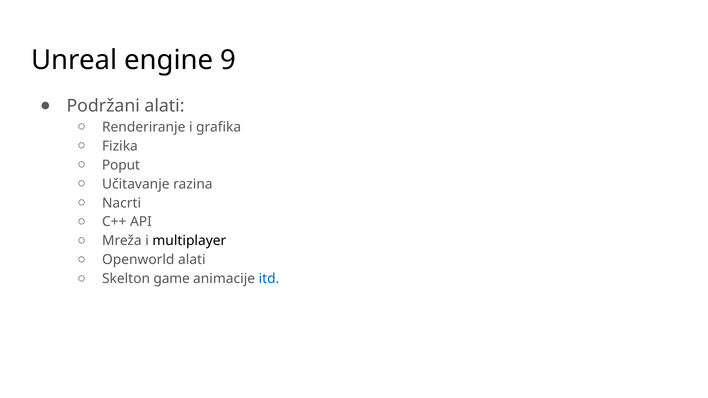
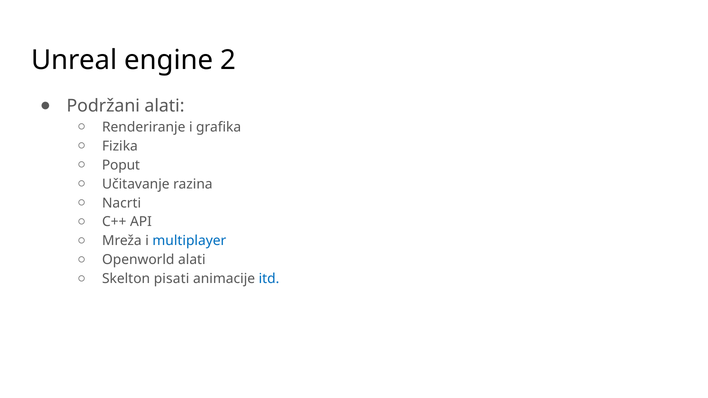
9: 9 -> 2
multiplayer colour: black -> blue
game: game -> pisati
